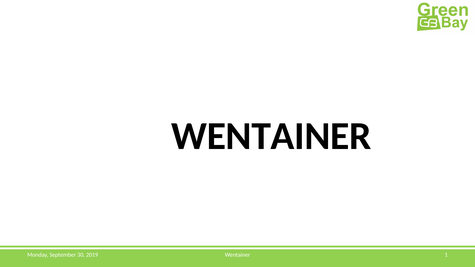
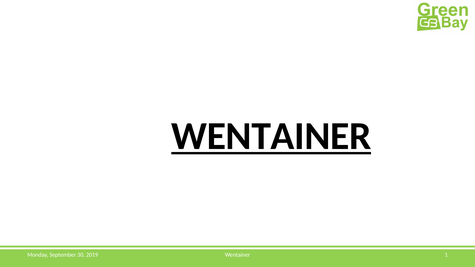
WENTAINER at (271, 136) underline: none -> present
